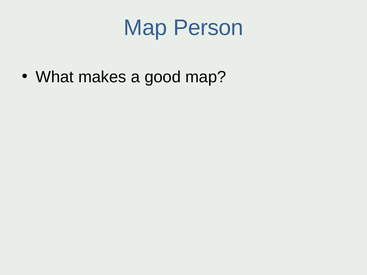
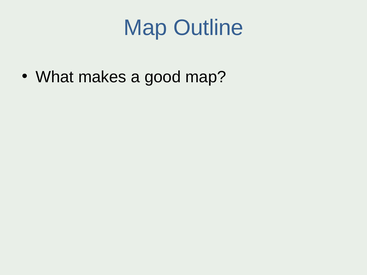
Person: Person -> Outline
